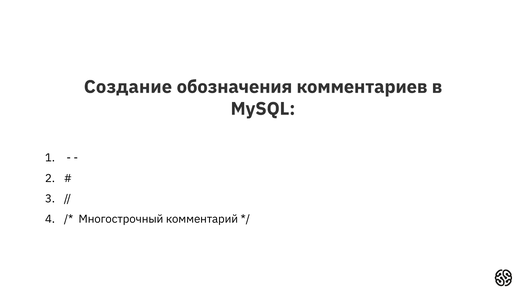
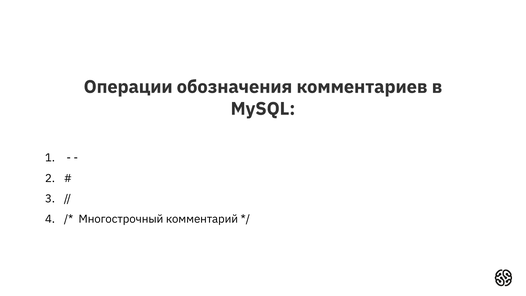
Создание: Создание -> Операции
